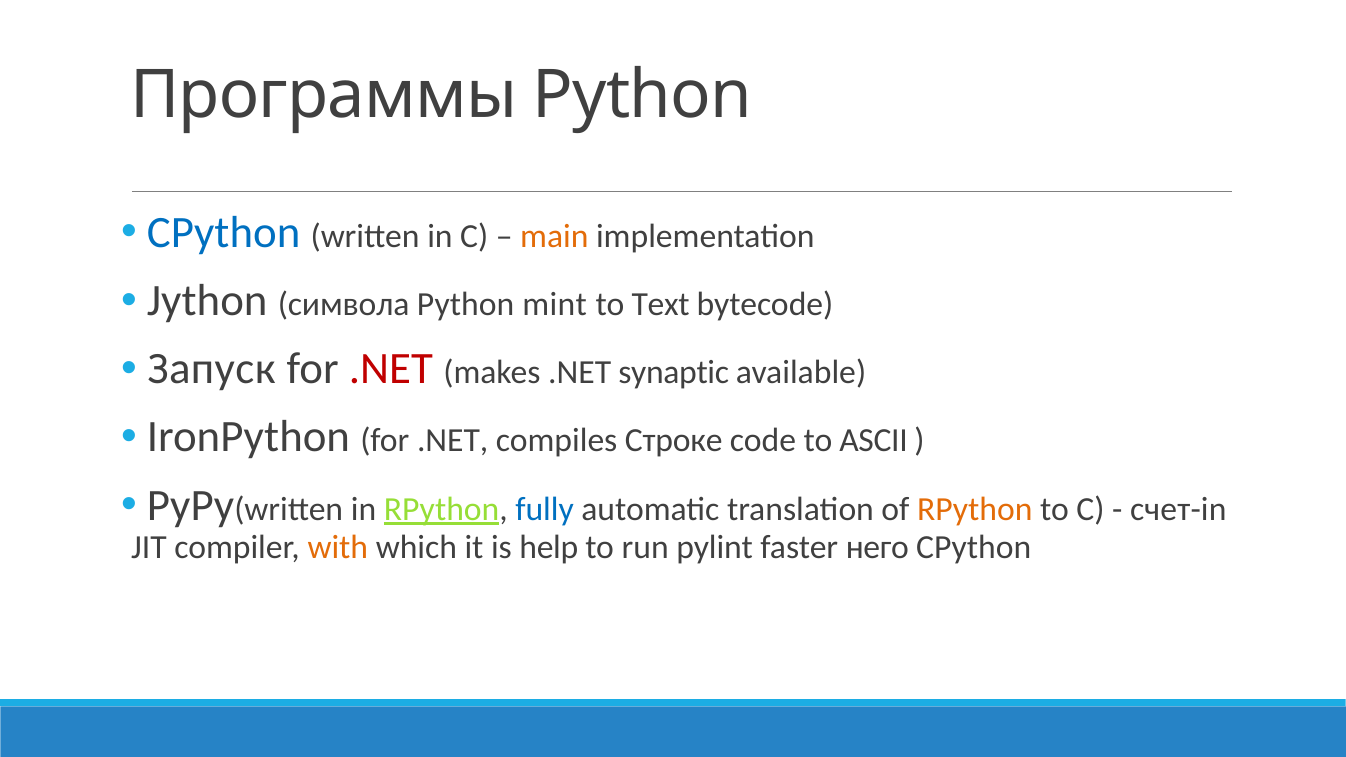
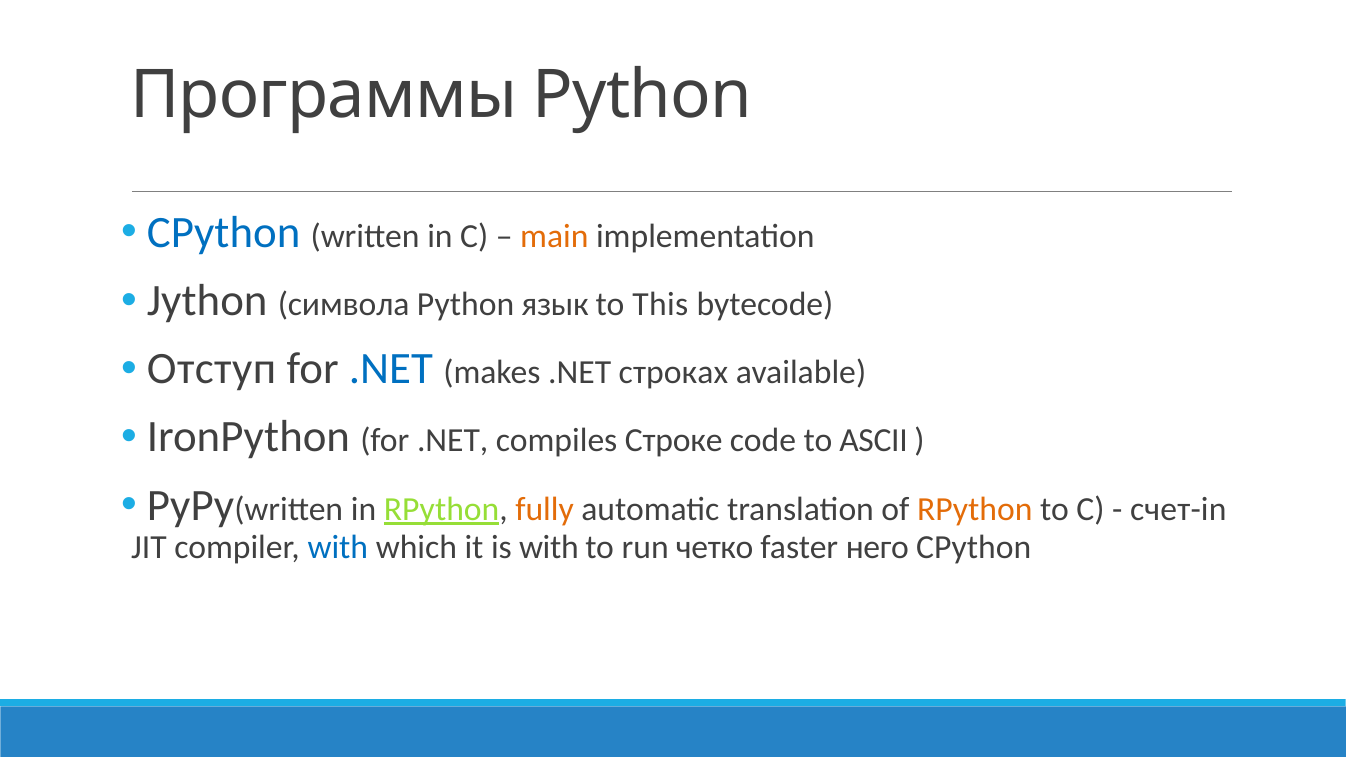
mint: mint -> язык
Text: Text -> This
Запуск: Запуск -> Отступ
.NET at (391, 369) colour: red -> blue
synaptic: synaptic -> строках
fully colour: blue -> orange
with at (338, 548) colour: orange -> blue
is help: help -> with
pylint: pylint -> четко
